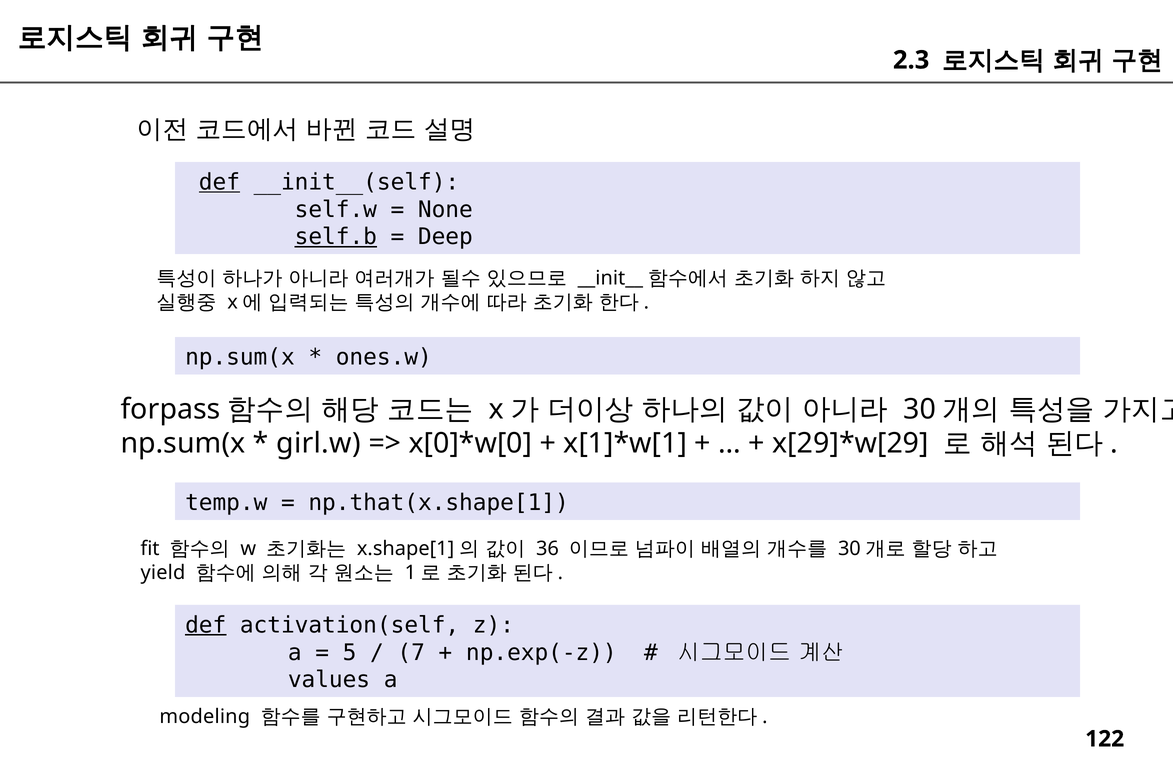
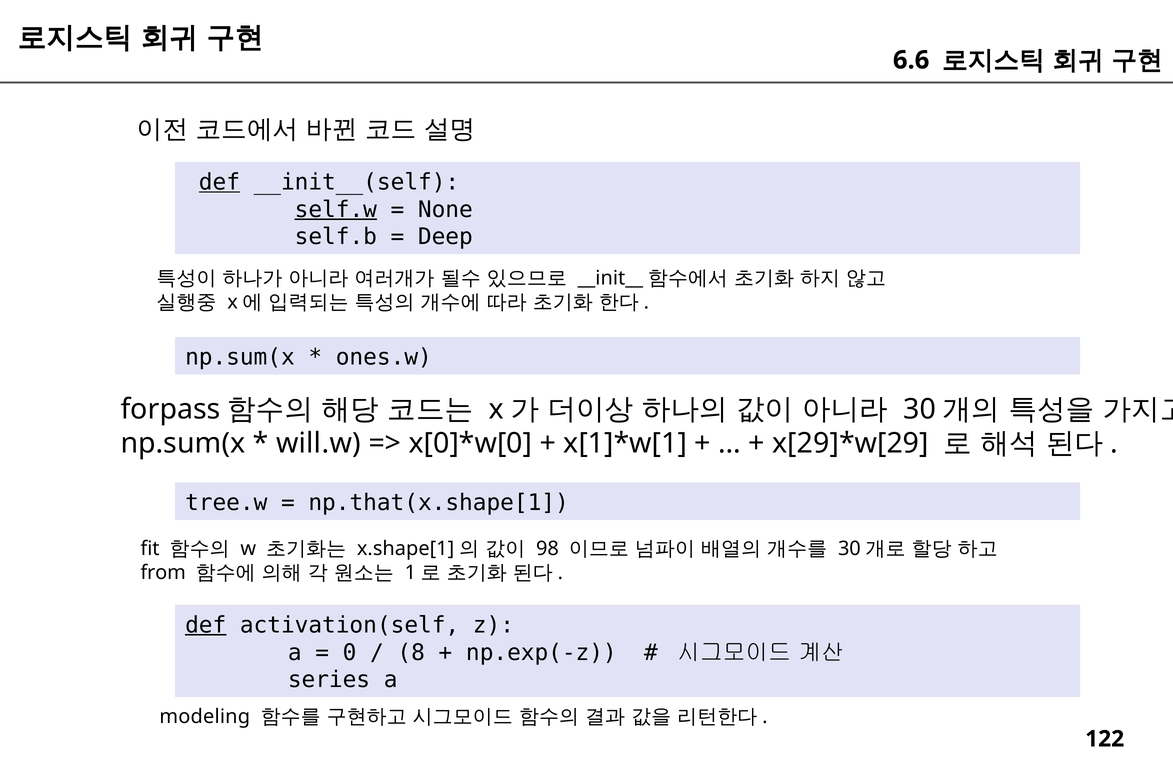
2.3: 2.3 -> 6.6
self.w underline: none -> present
self.b underline: present -> none
girl.w: girl.w -> will.w
temp.w: temp.w -> tree.w
36: 36 -> 98
yield: yield -> from
5: 5 -> 0
7: 7 -> 8
values: values -> series
